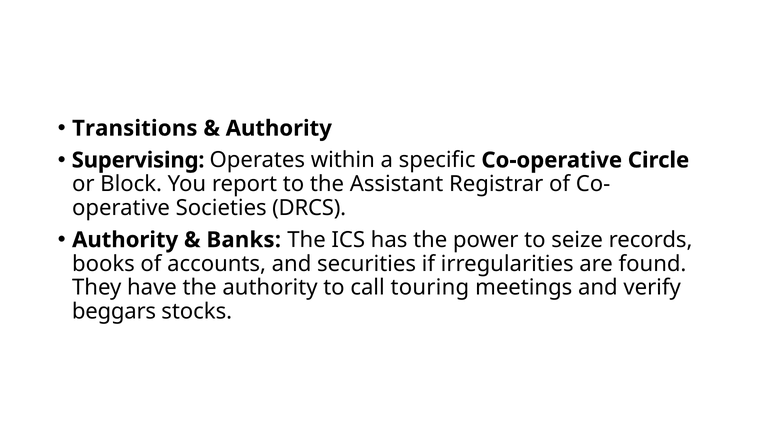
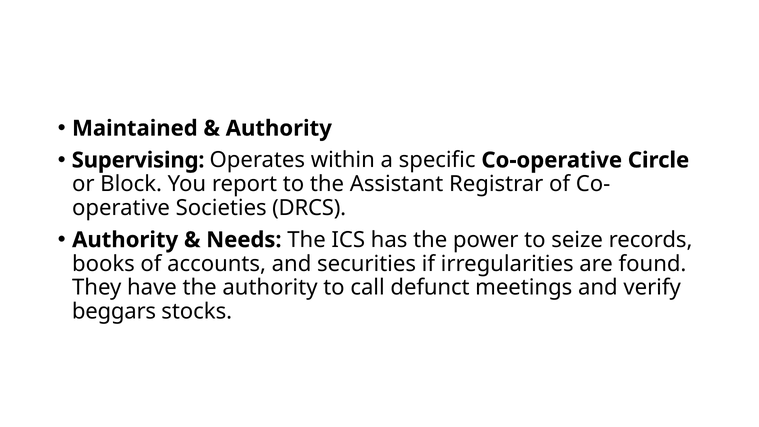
Transitions: Transitions -> Maintained
Banks: Banks -> Needs
touring: touring -> defunct
